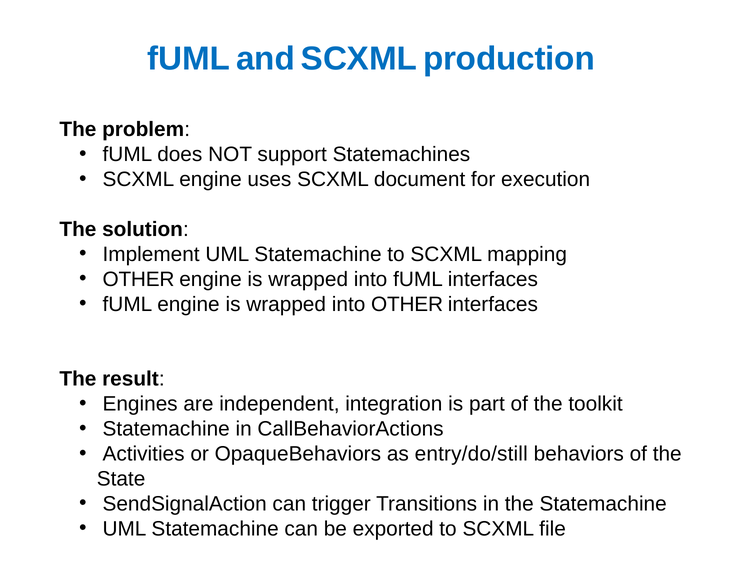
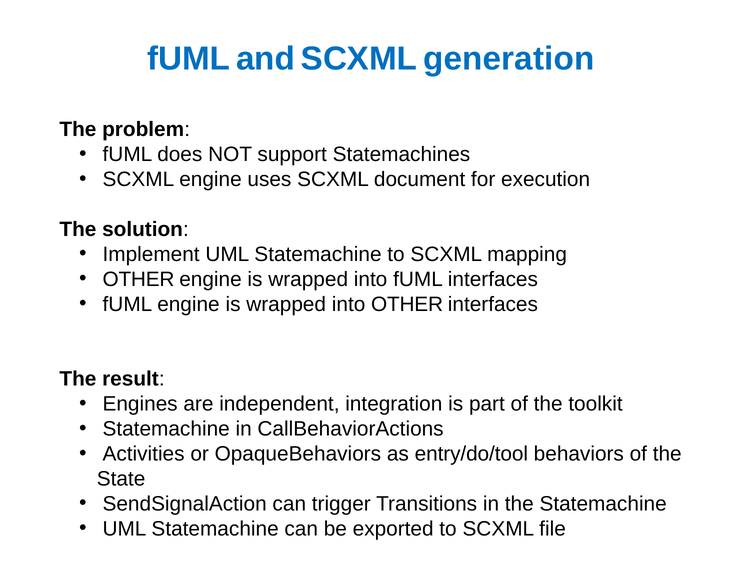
production: production -> generation
entry/do/still: entry/do/still -> entry/do/tool
